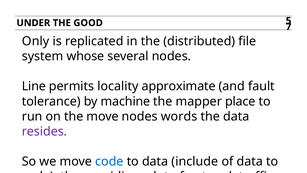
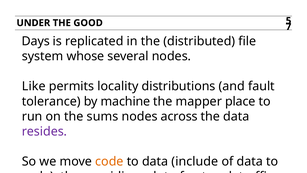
Only: Only -> Days
Line: Line -> Like
approximate: approximate -> distributions
the move: move -> sums
words: words -> across
code at (109, 161) colour: blue -> orange
